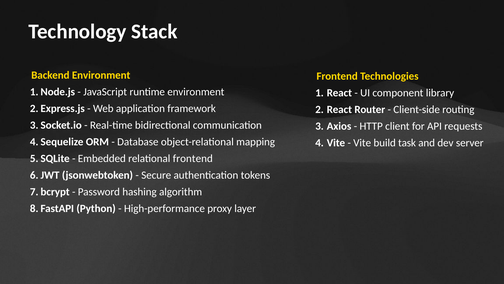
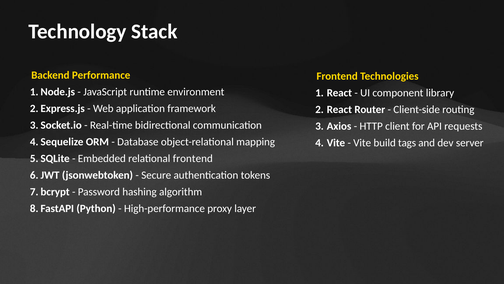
Backend Environment: Environment -> Performance
task: task -> tags
